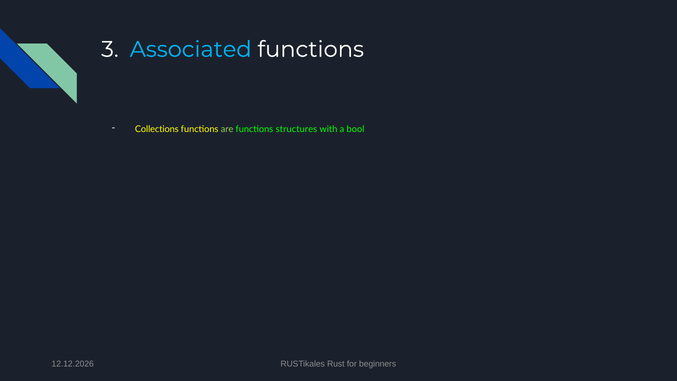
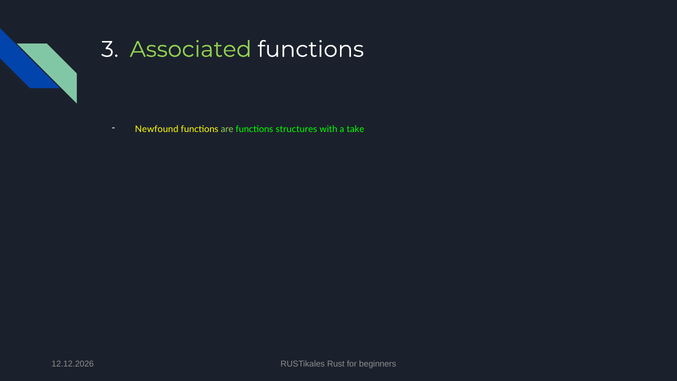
Associated colour: light blue -> light green
Collections: Collections -> Newfound
bool: bool -> take
